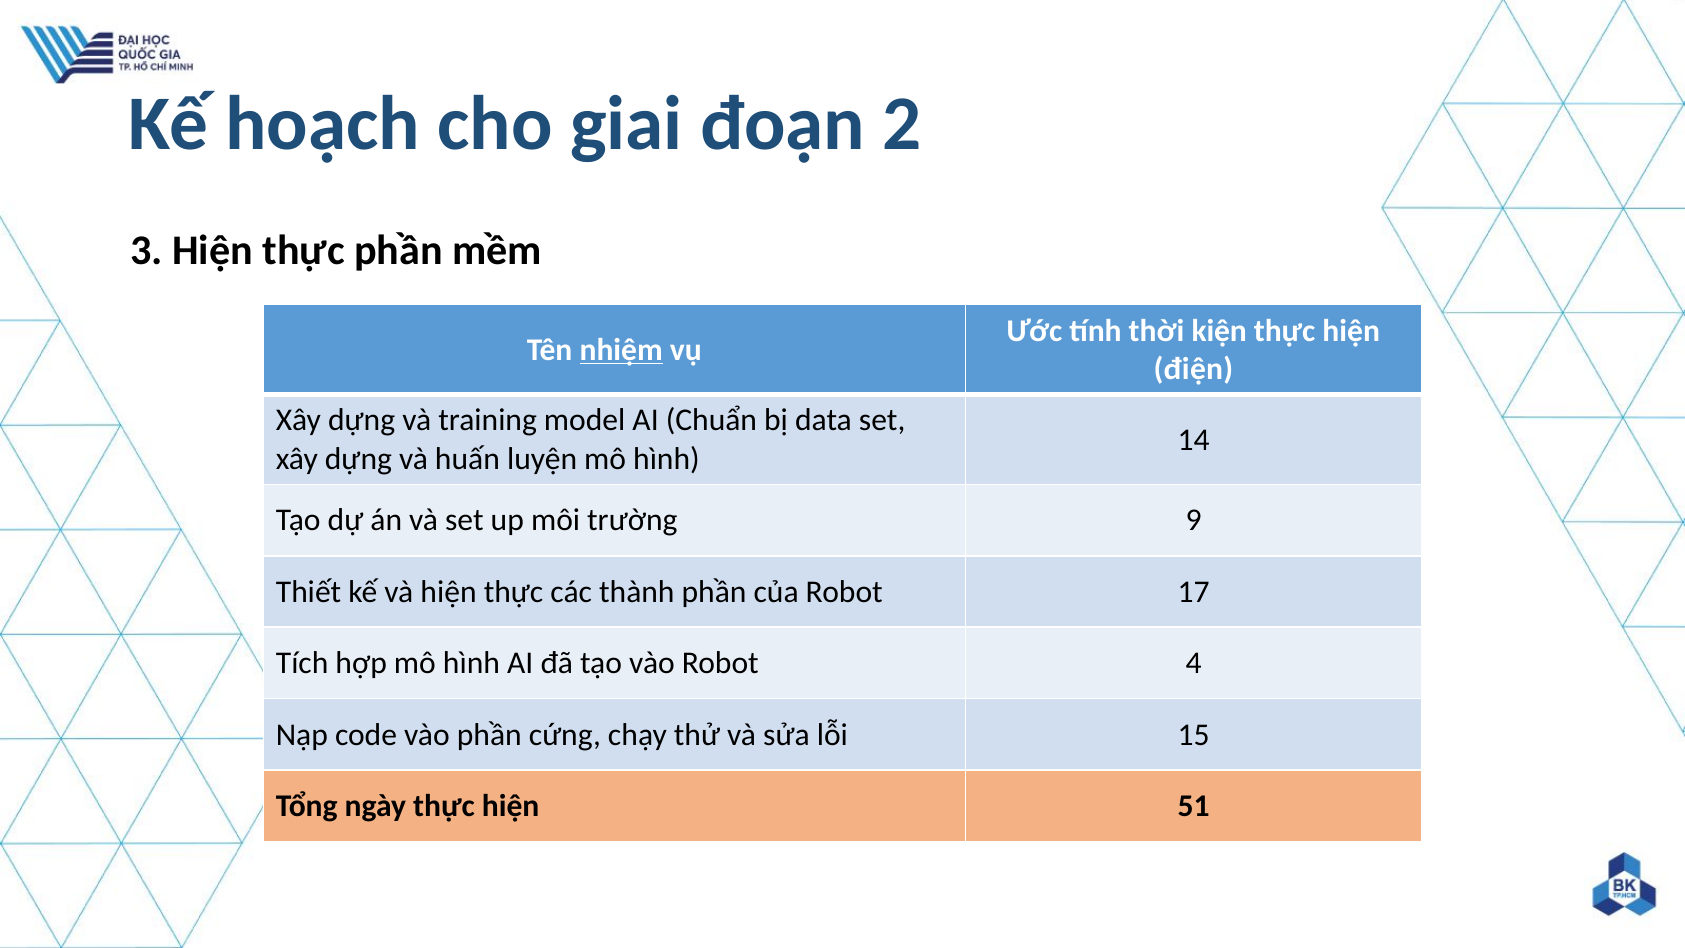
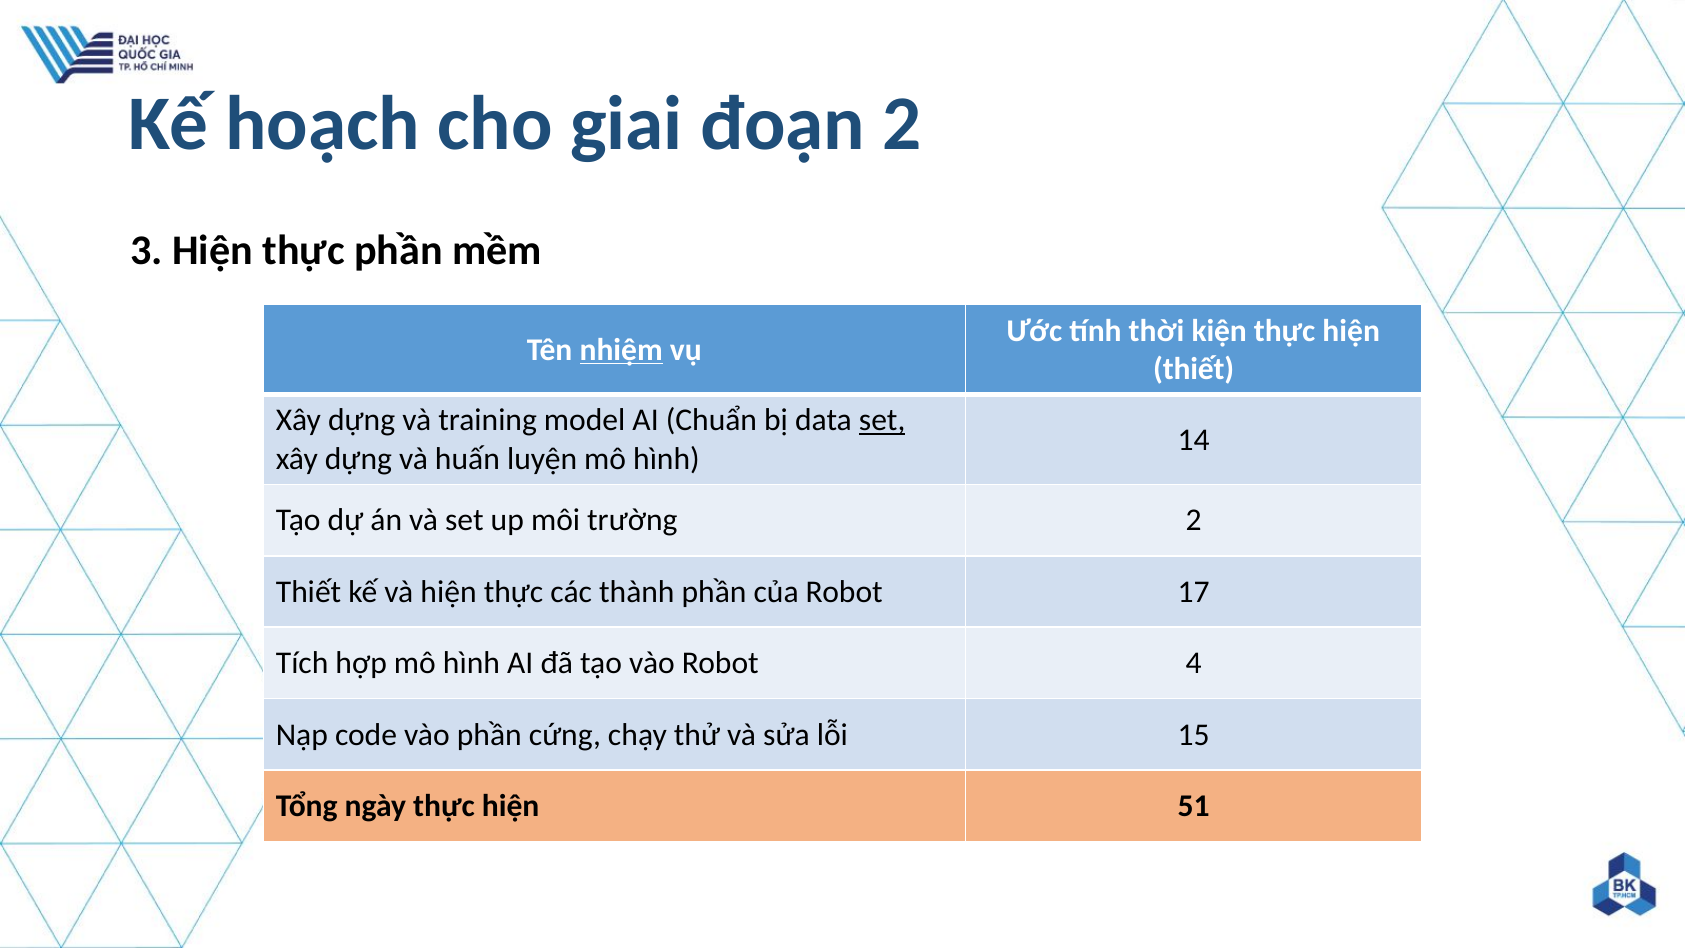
điện at (1193, 369): điện -> thiết
set at (882, 420) underline: none -> present
trường 9: 9 -> 2
